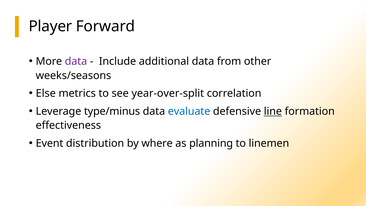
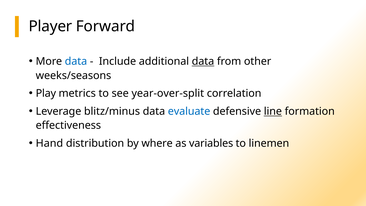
data at (76, 61) colour: purple -> blue
data at (203, 61) underline: none -> present
Else: Else -> Play
type/minus: type/minus -> blitz/minus
Event: Event -> Hand
planning: planning -> variables
